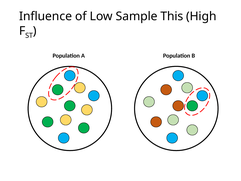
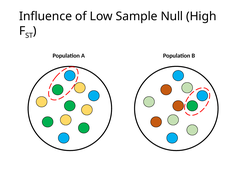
This: This -> Null
